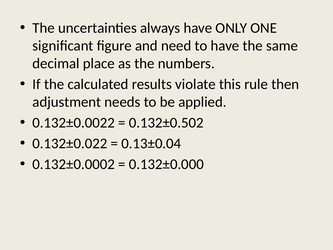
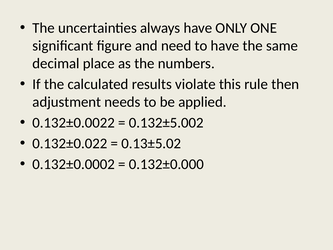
0.132±0.502: 0.132±0.502 -> 0.132±5.002
0.13±0.04: 0.13±0.04 -> 0.13±5.02
